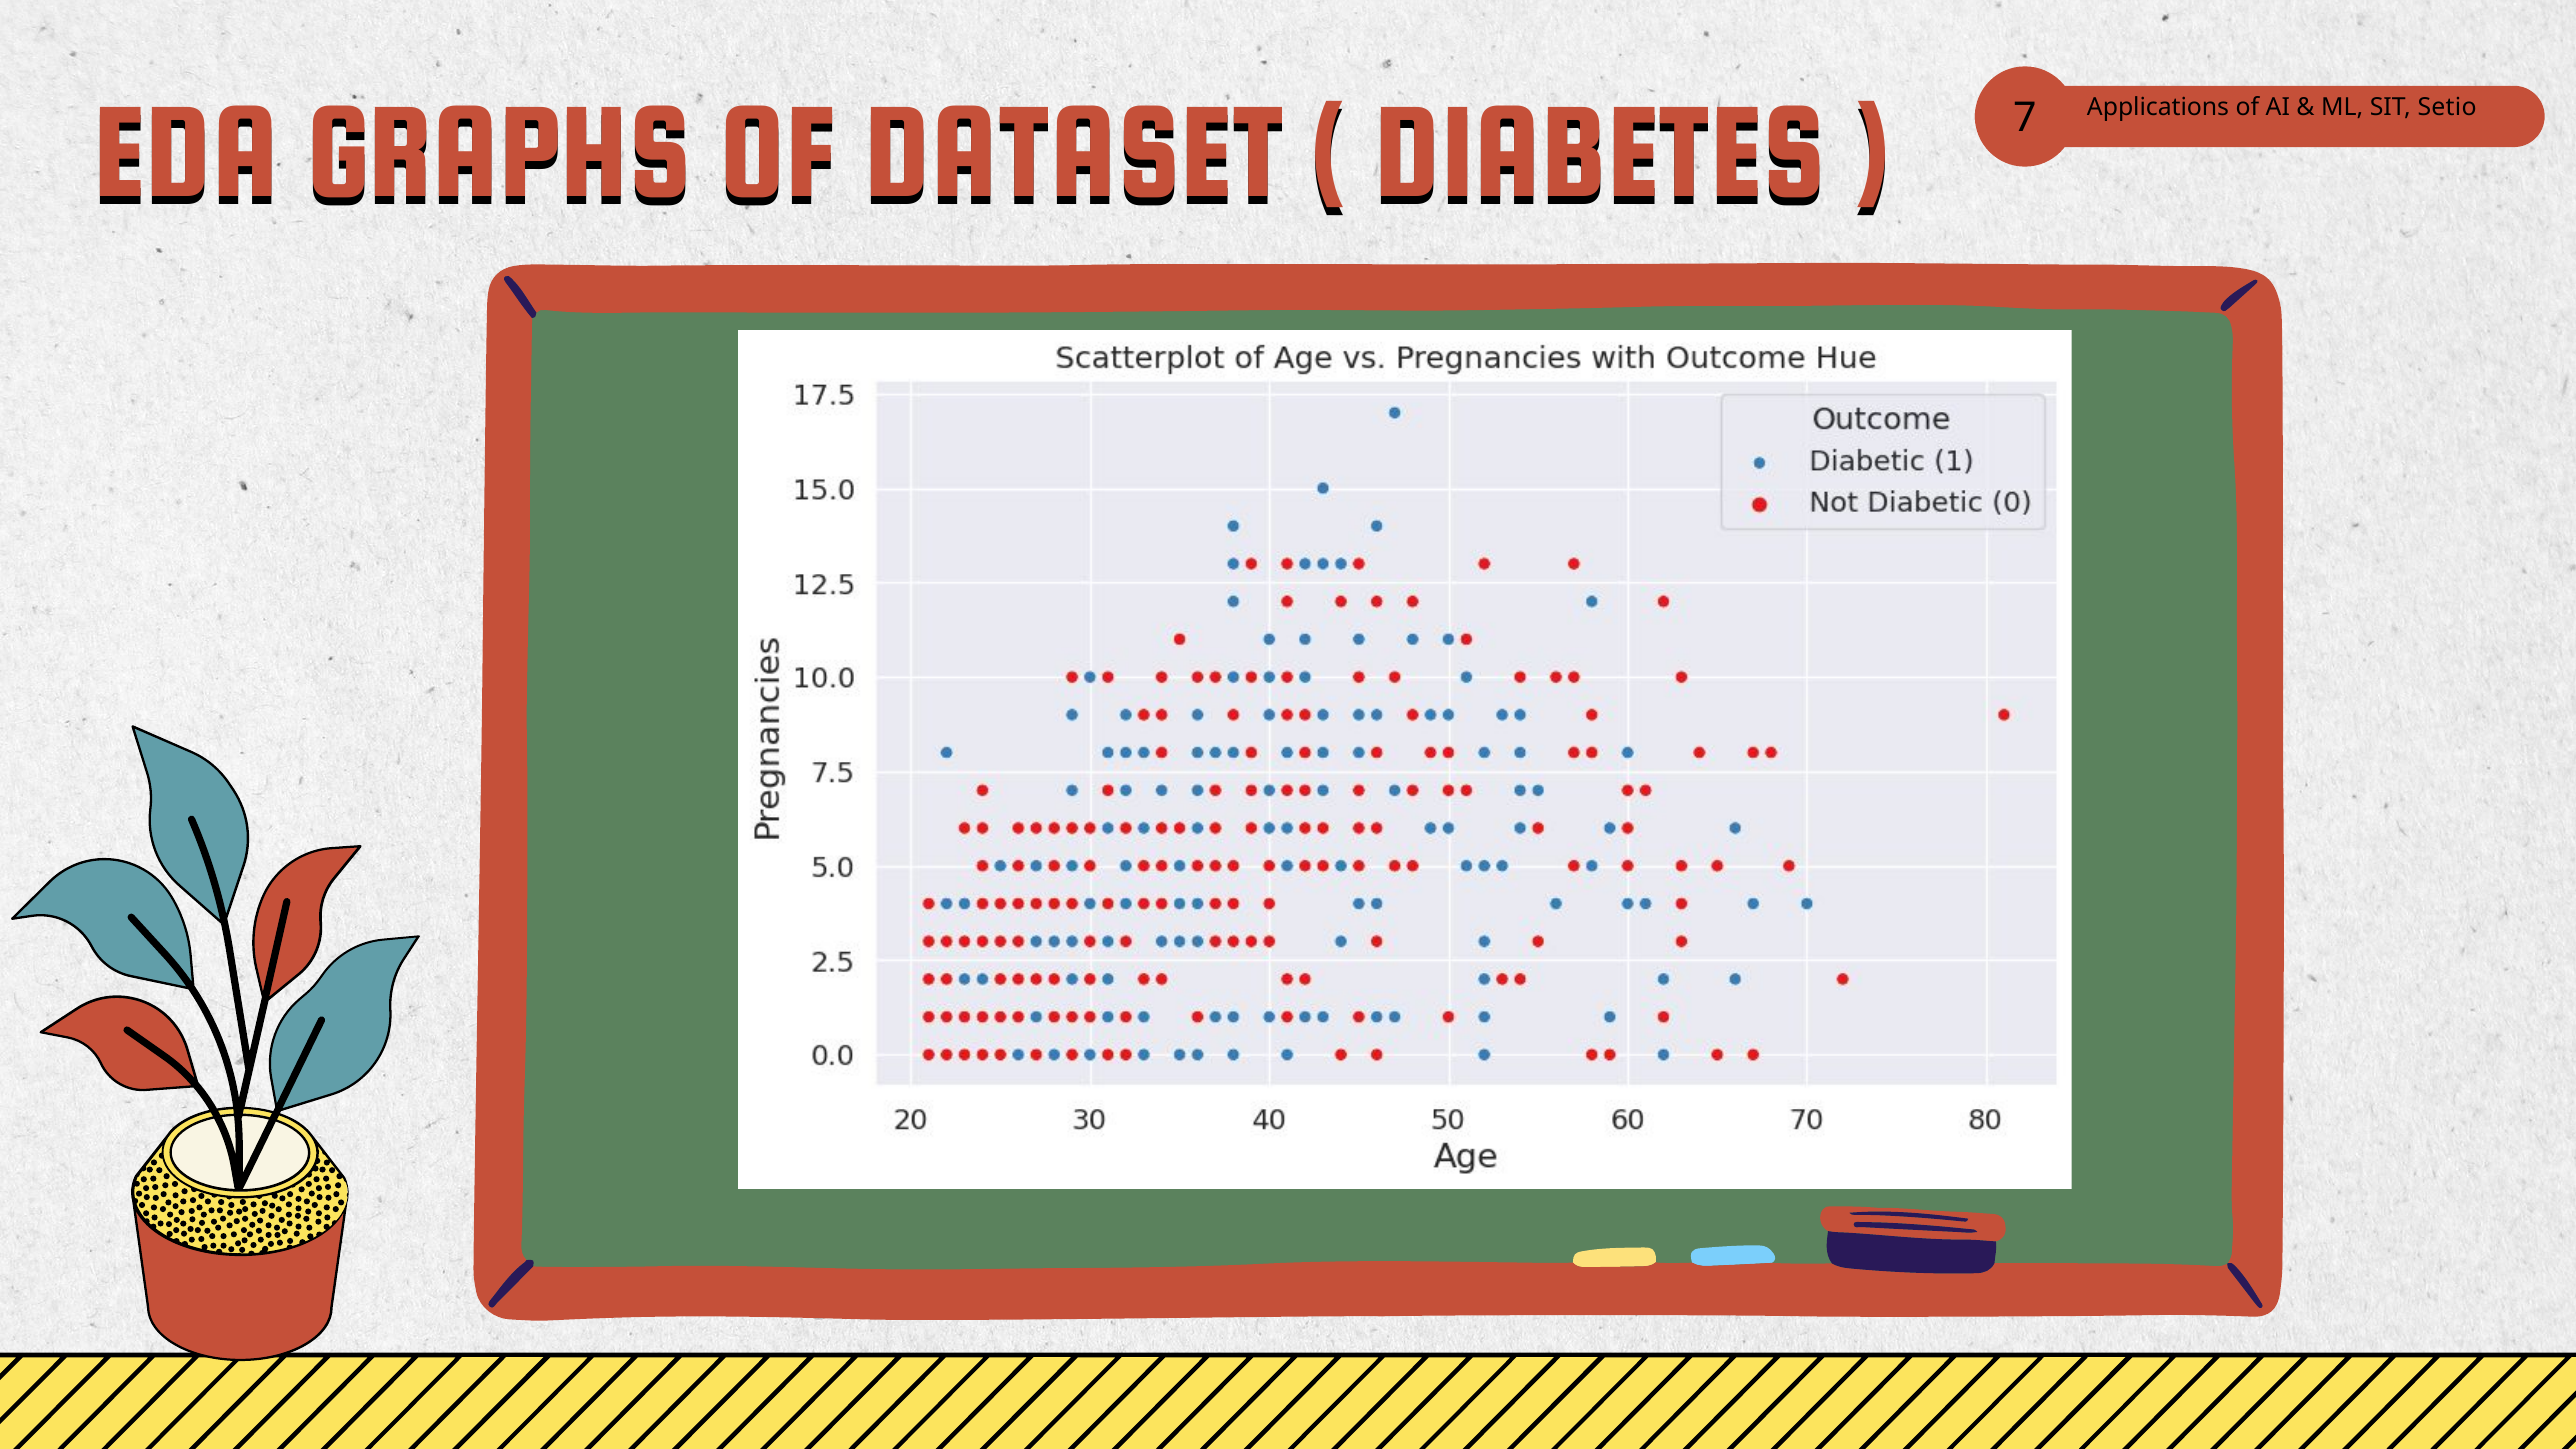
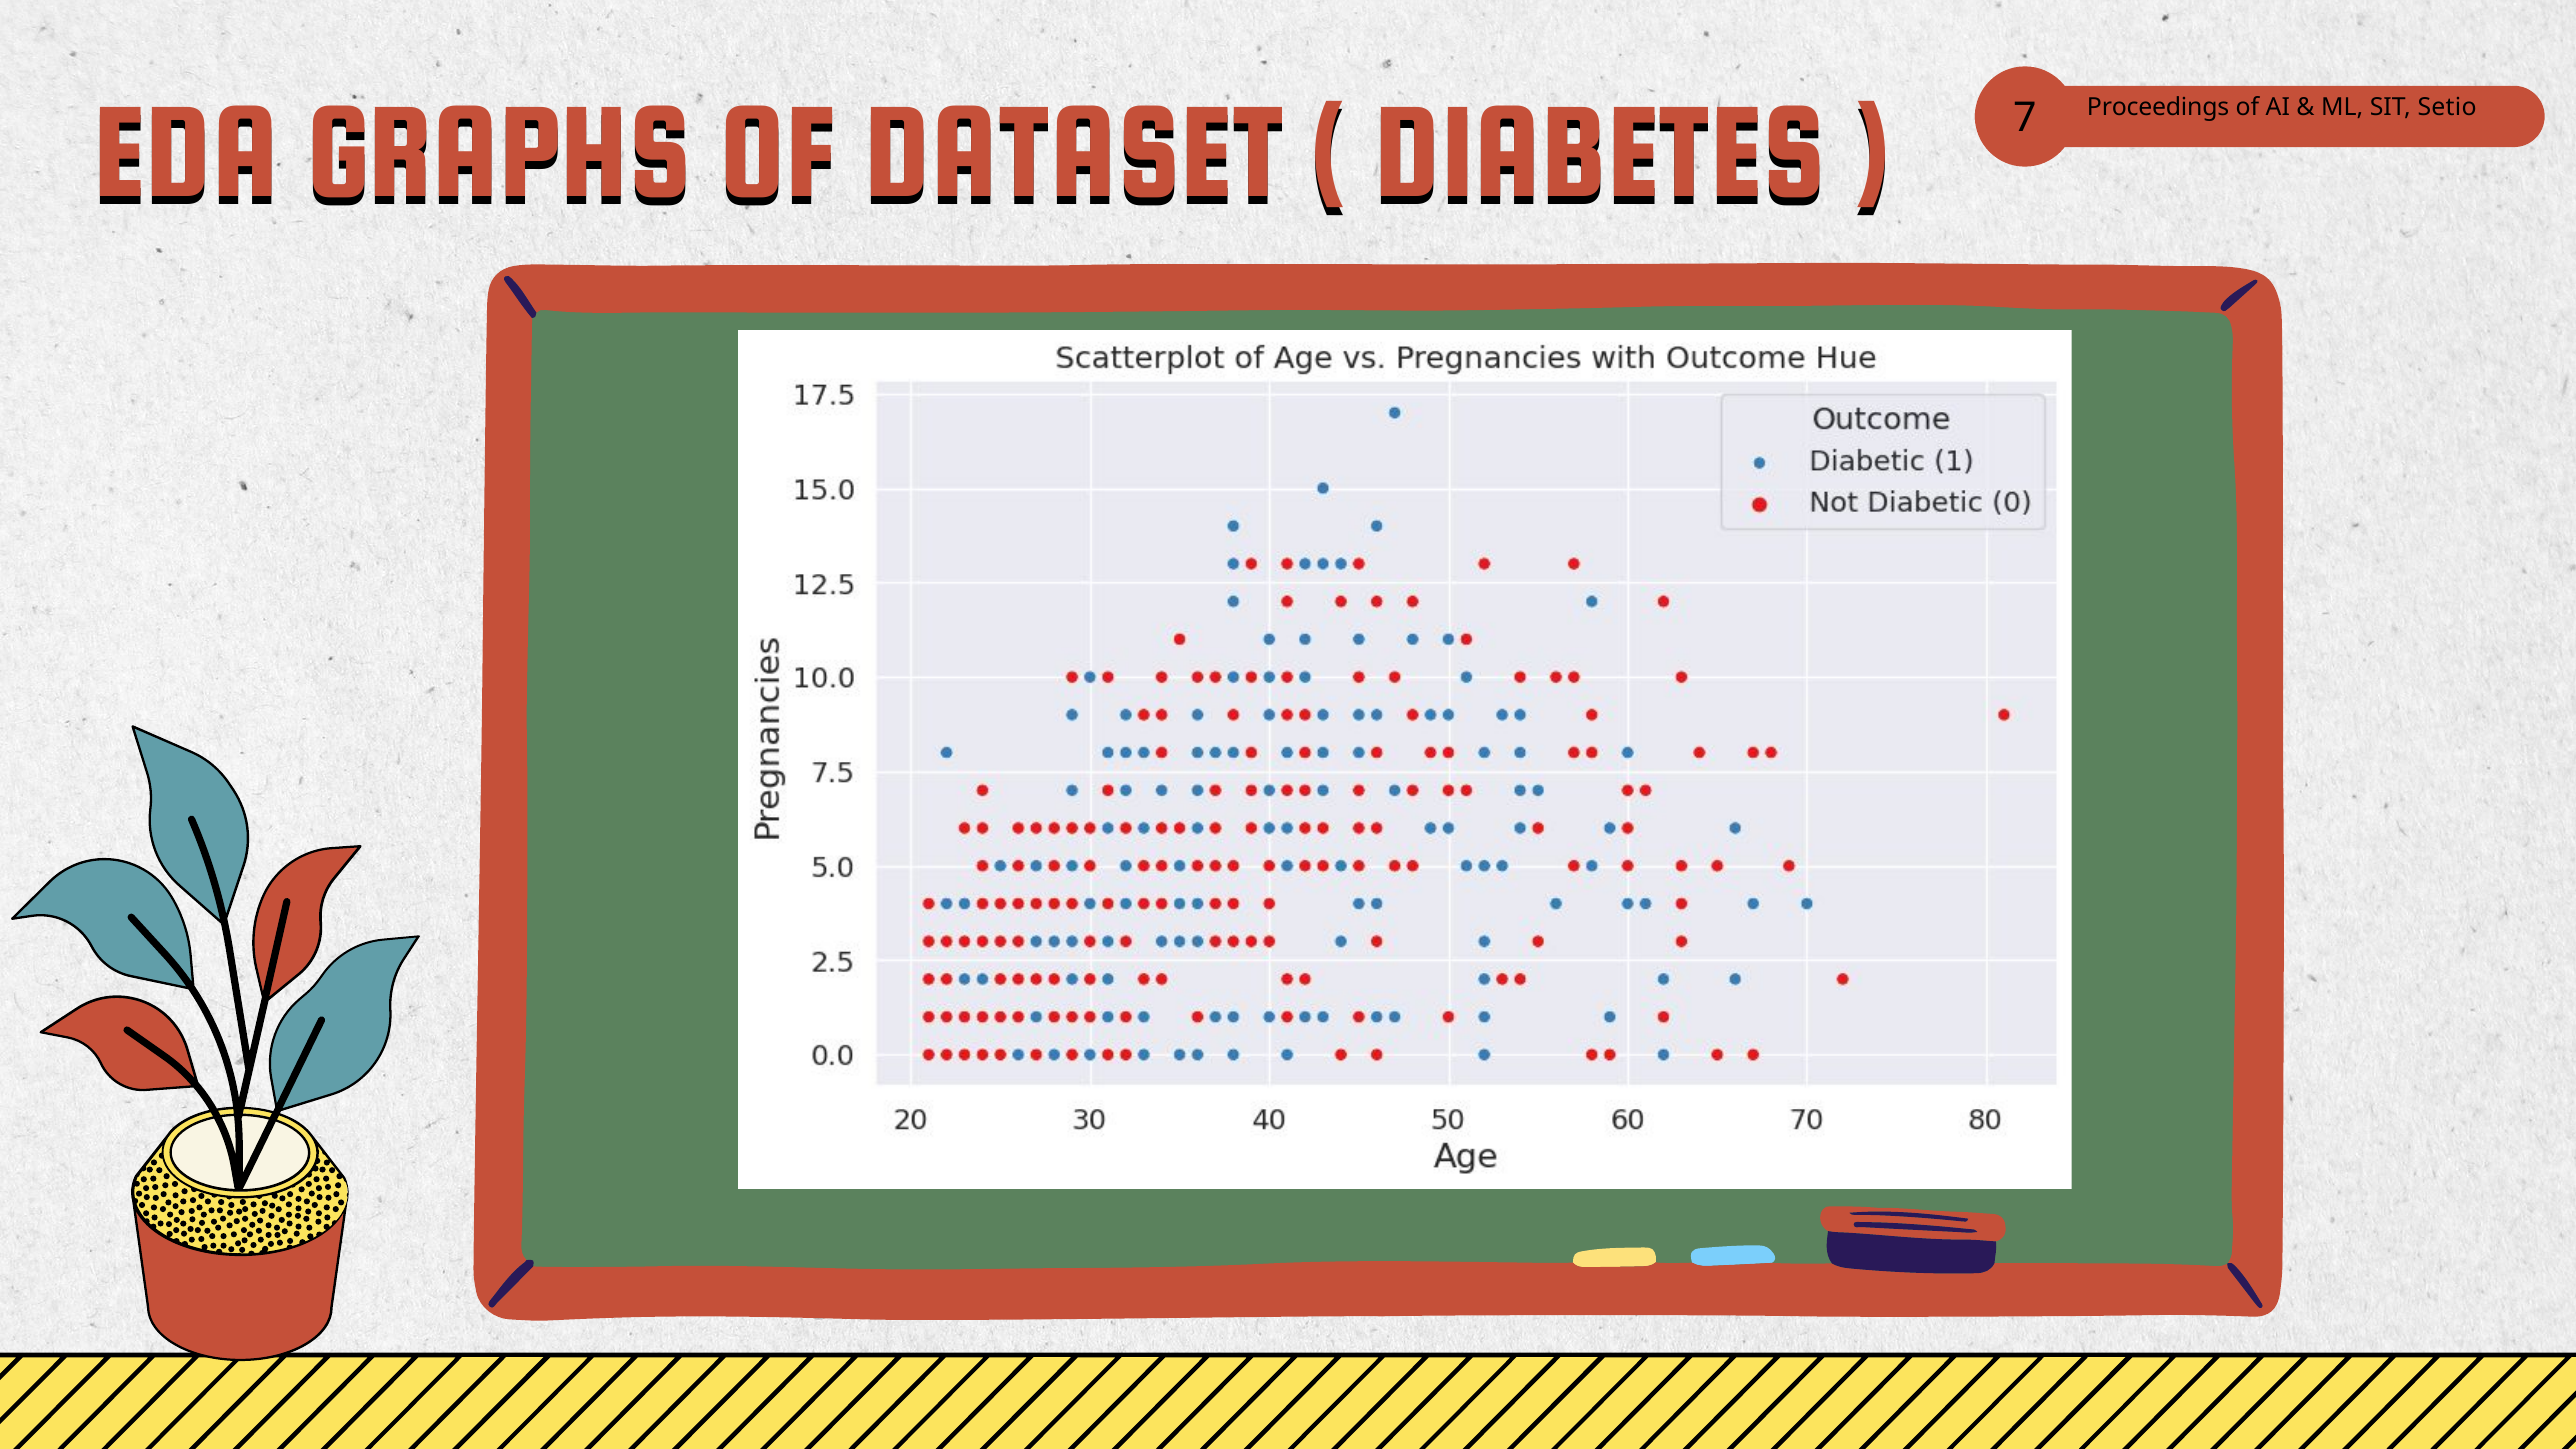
Applications: Applications -> Proceedings
